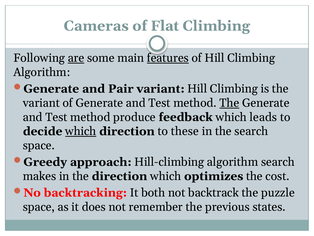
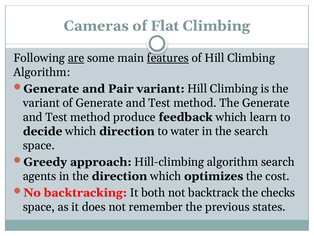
The at (229, 103) underline: present -> none
leads: leads -> learn
which at (81, 131) underline: present -> none
these: these -> water
makes: makes -> agents
puzzle: puzzle -> checks
